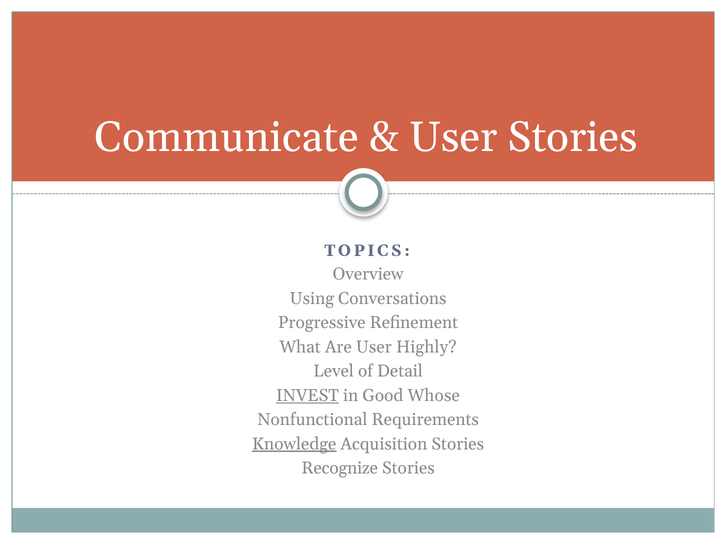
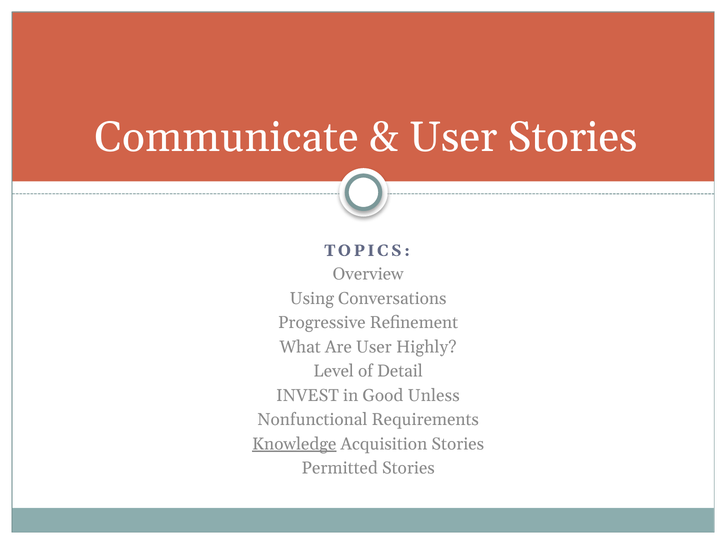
INVEST underline: present -> none
Whose: Whose -> Unless
Recognize: Recognize -> Permitted
